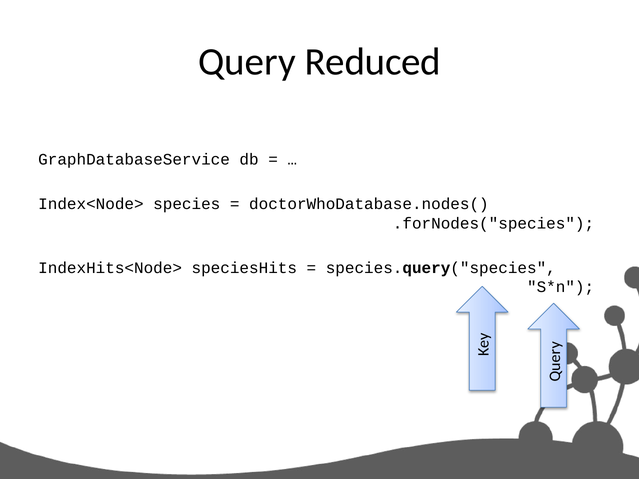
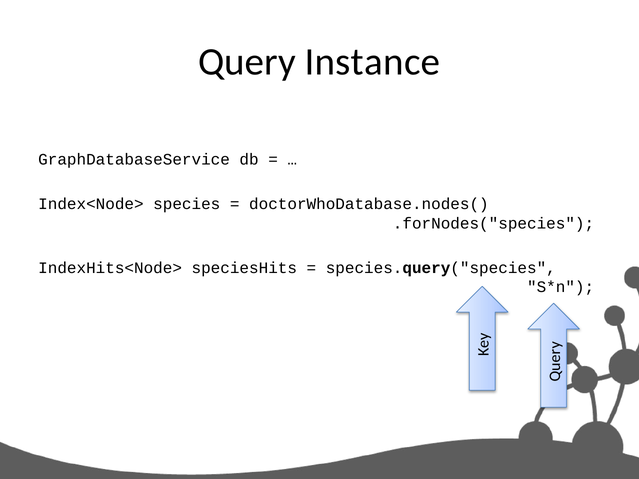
Reduced: Reduced -> Instance
